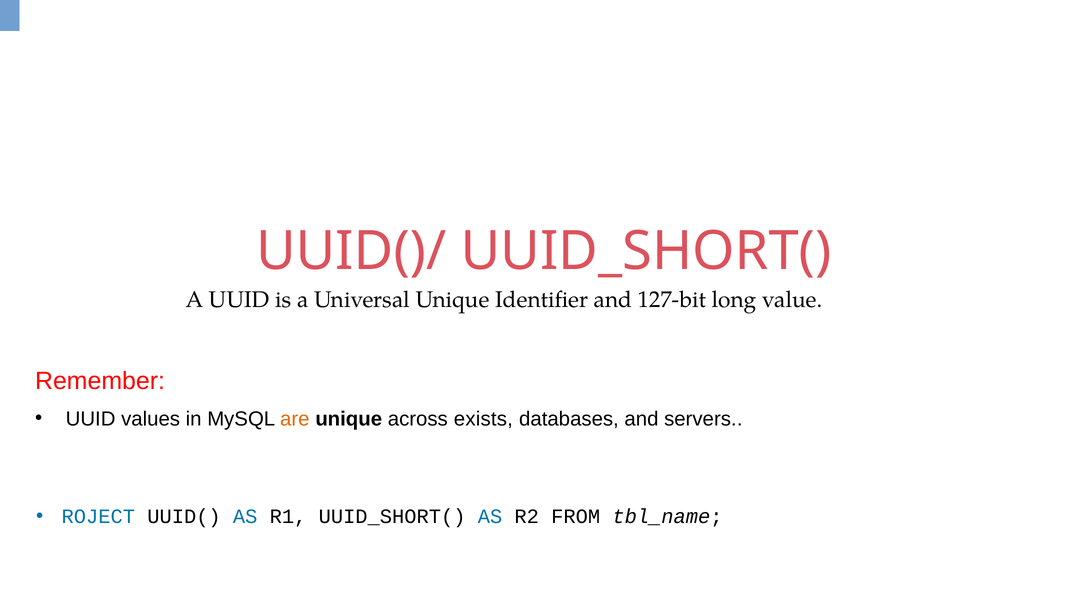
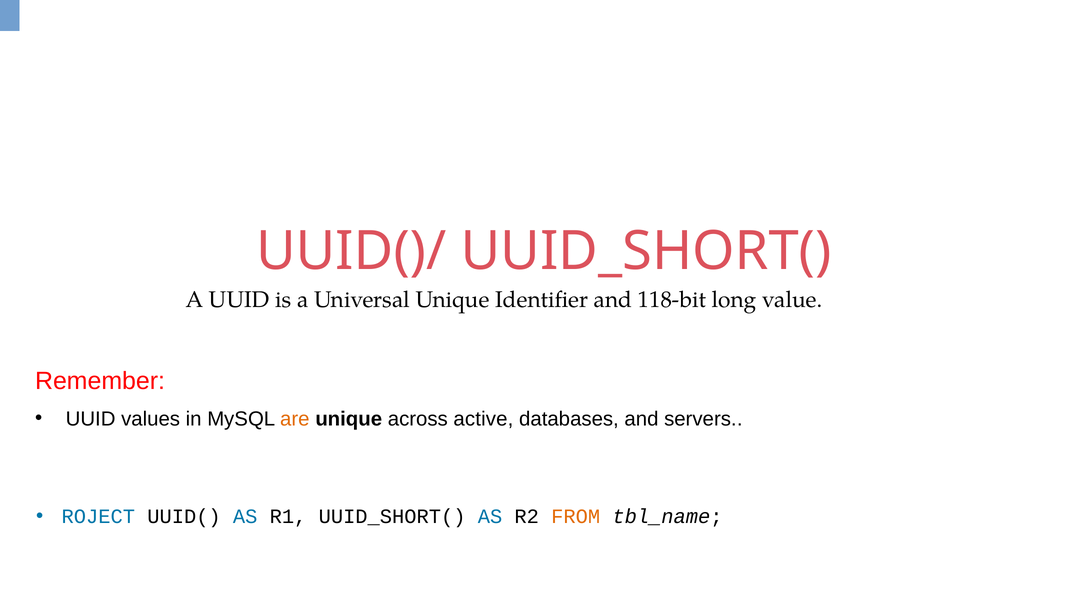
127-bit: 127-bit -> 118-bit
exists: exists -> active
FROM colour: black -> orange
